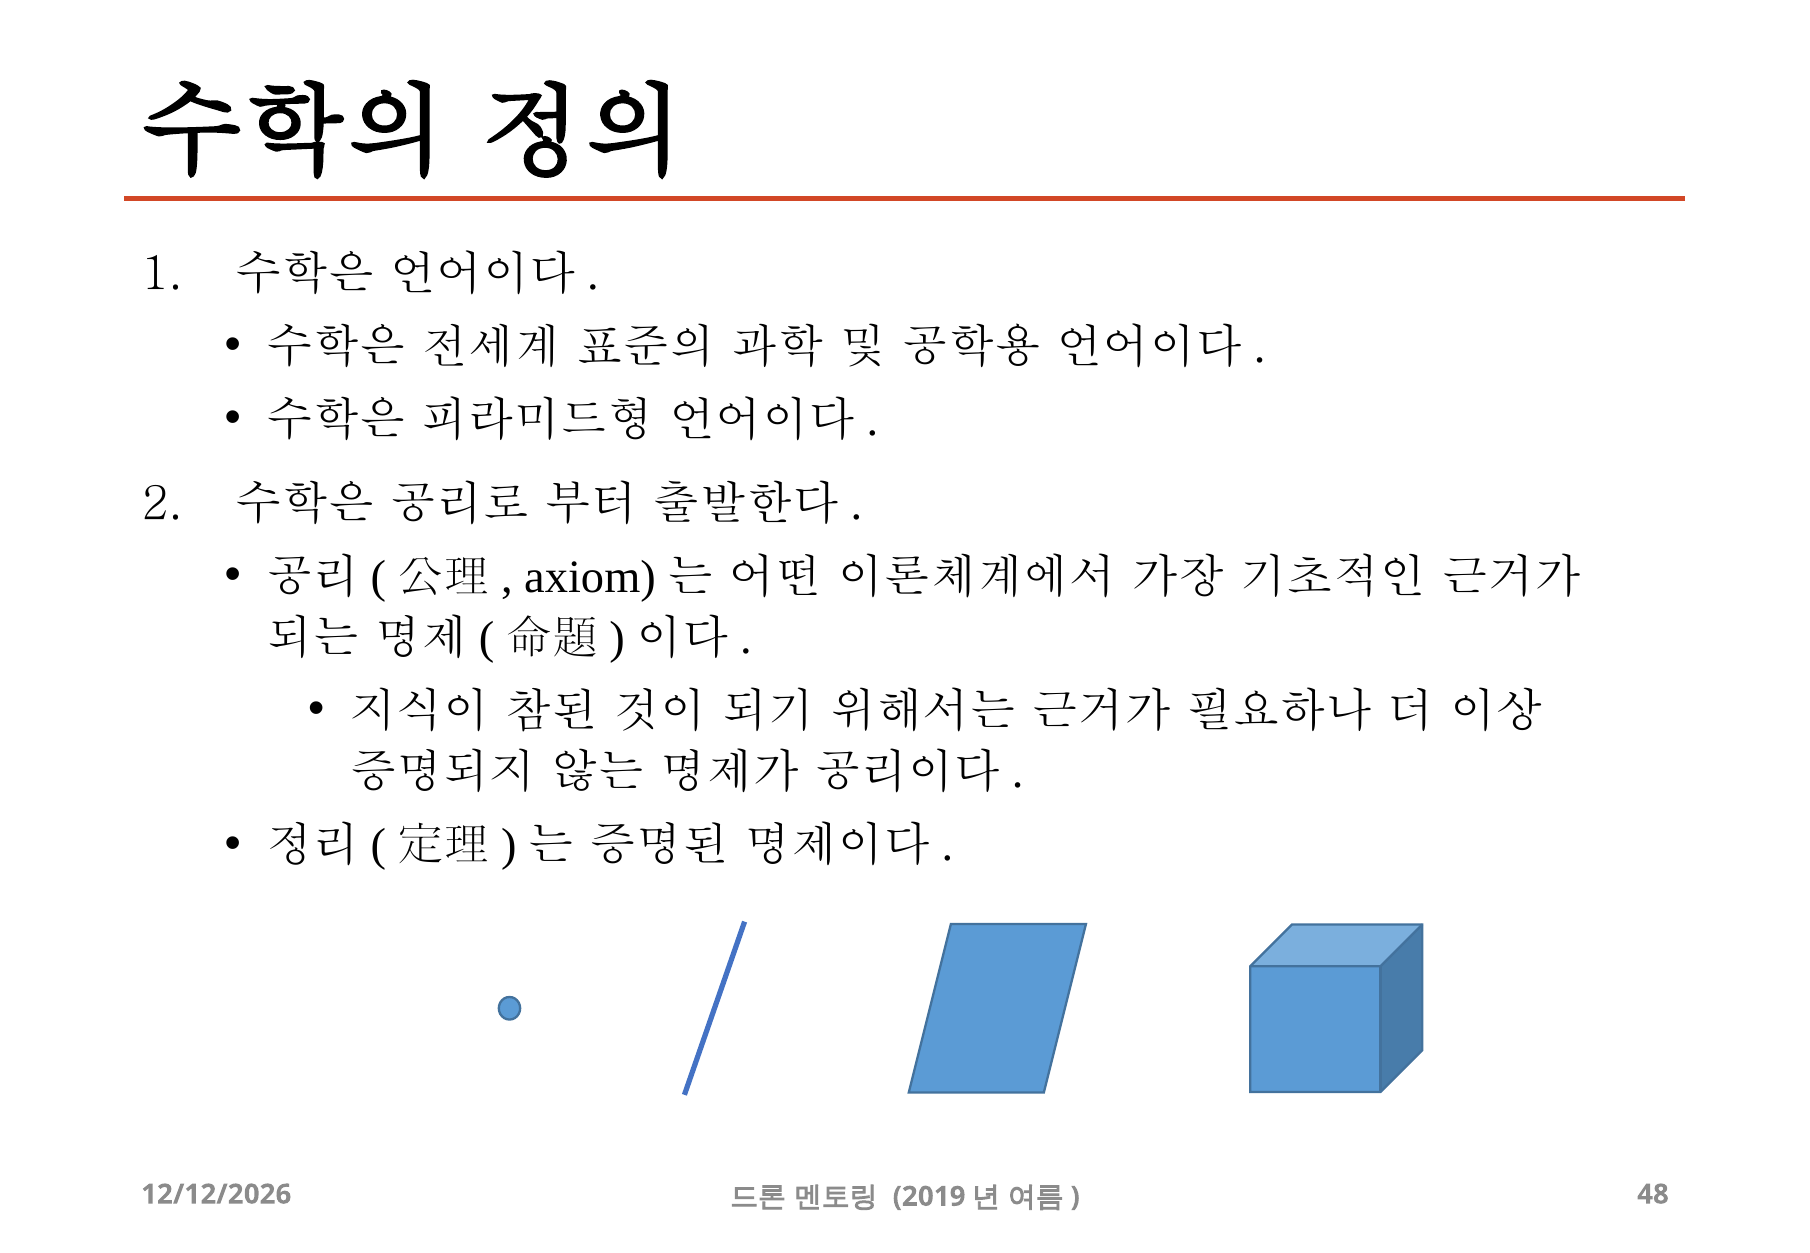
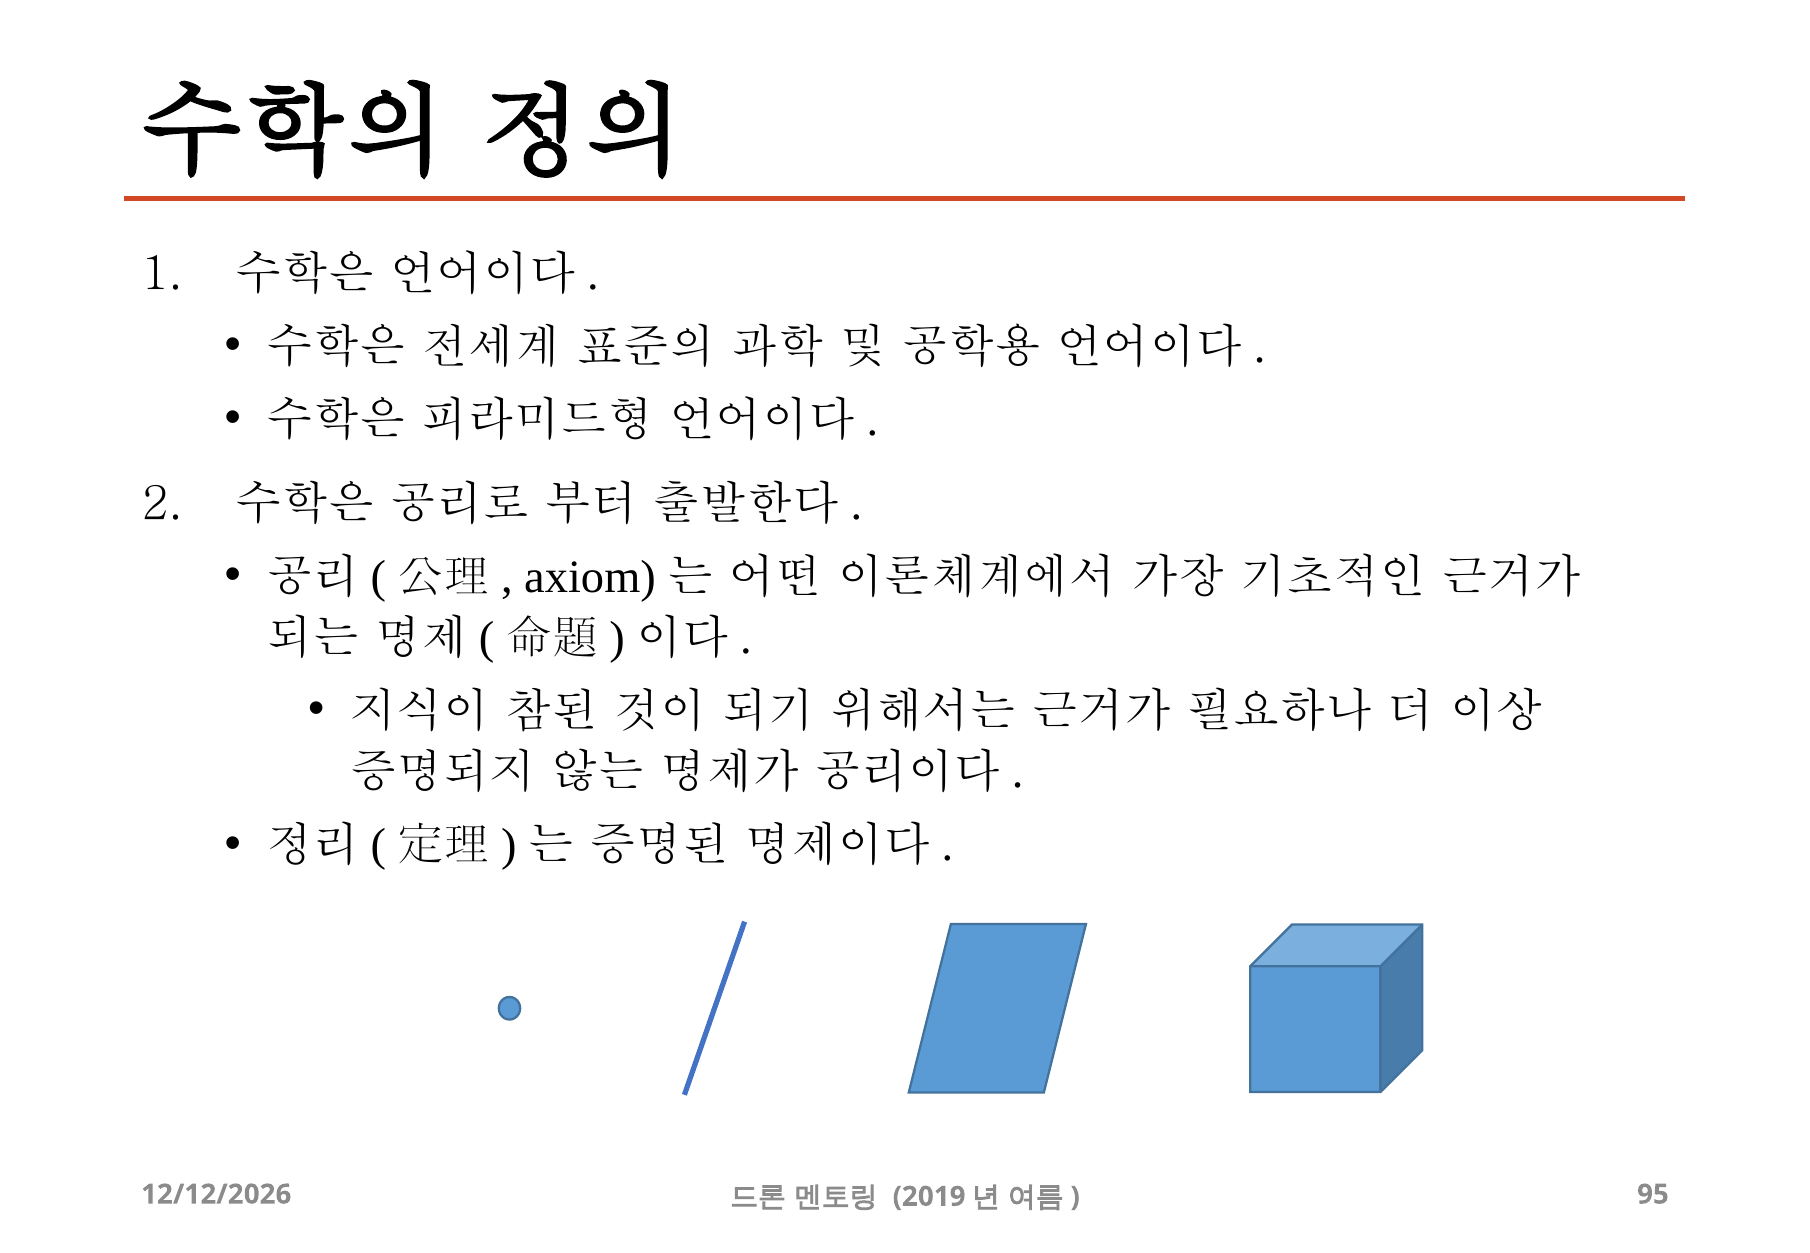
48: 48 -> 95
